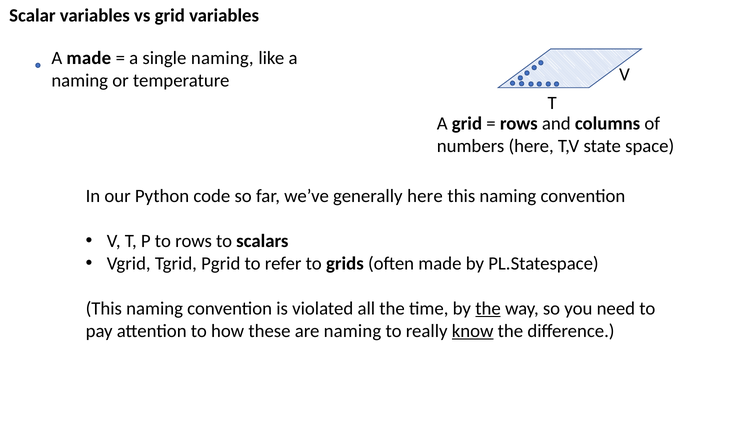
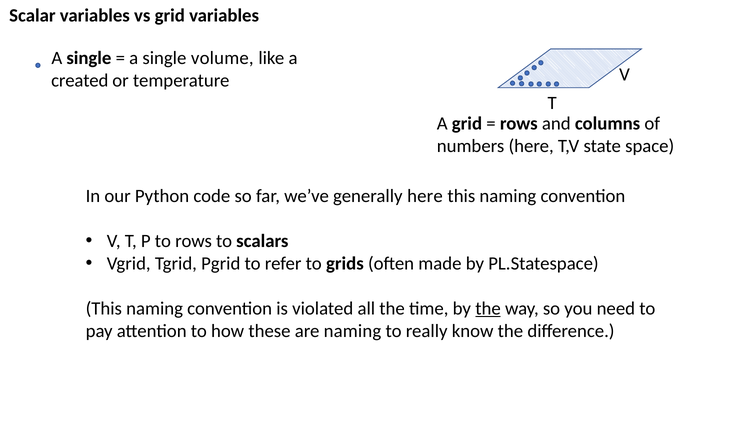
made at (89, 58): made -> single
single naming: naming -> volume
naming at (80, 81): naming -> created
know underline: present -> none
